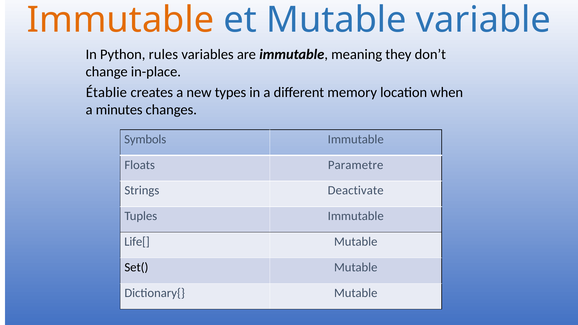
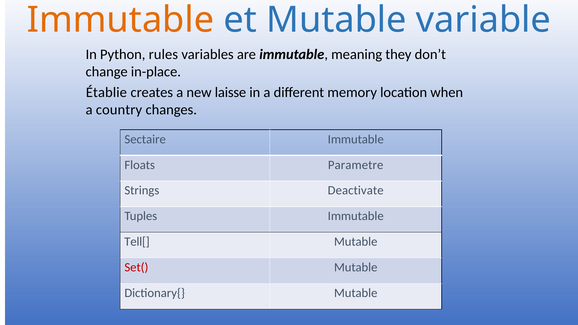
types: types -> laisse
minutes: minutes -> country
Symbols: Symbols -> Sectaire
Life[: Life[ -> Tell[
Set( colour: black -> red
